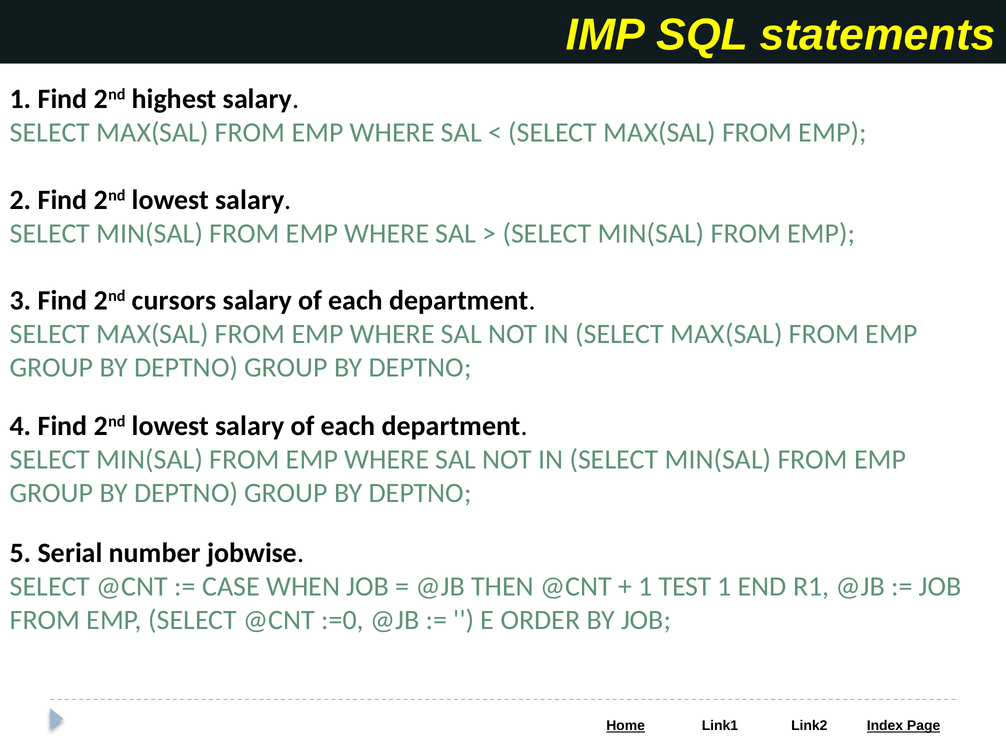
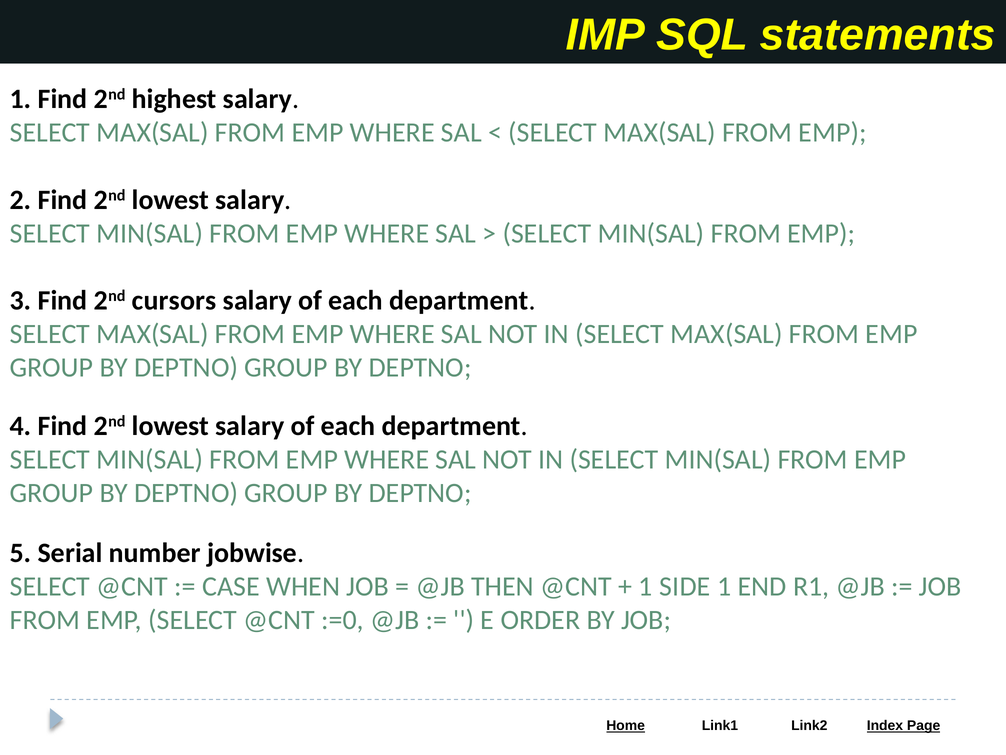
TEST: TEST -> SIDE
